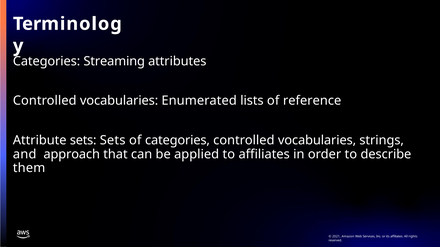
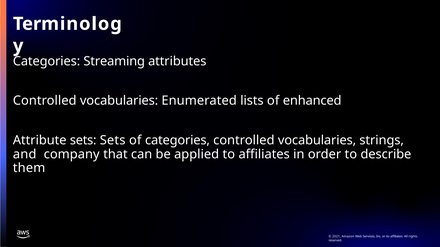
reference: reference -> enhanced
approach: approach -> company
